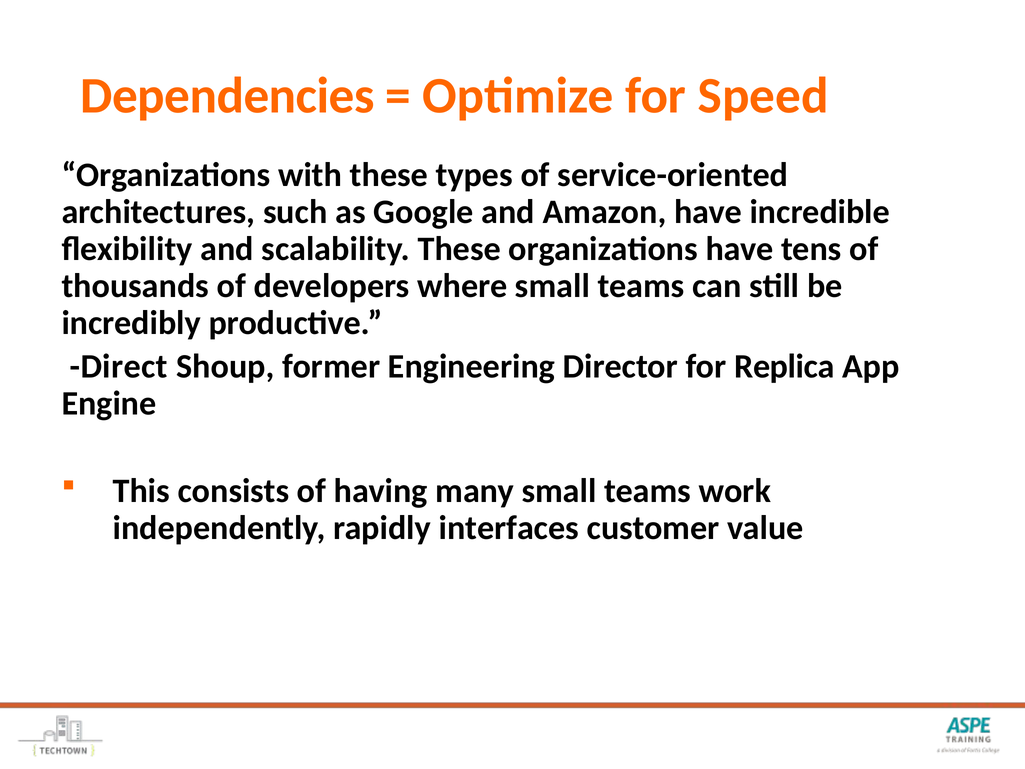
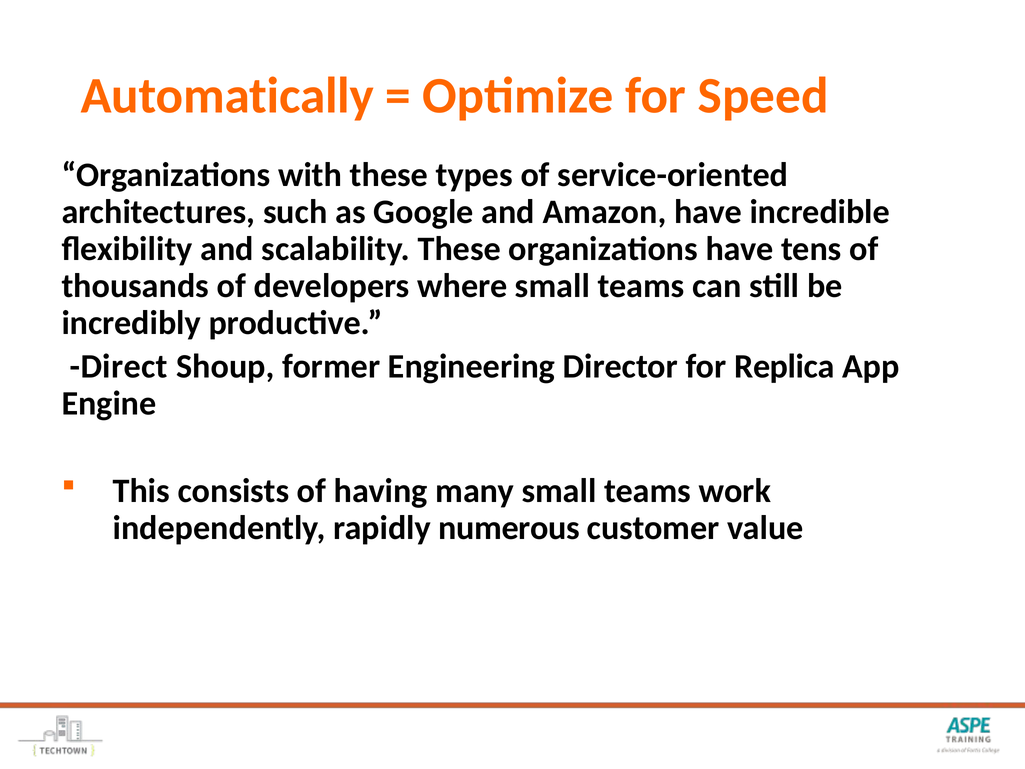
Dependencies: Dependencies -> Automatically
interfaces: interfaces -> numerous
